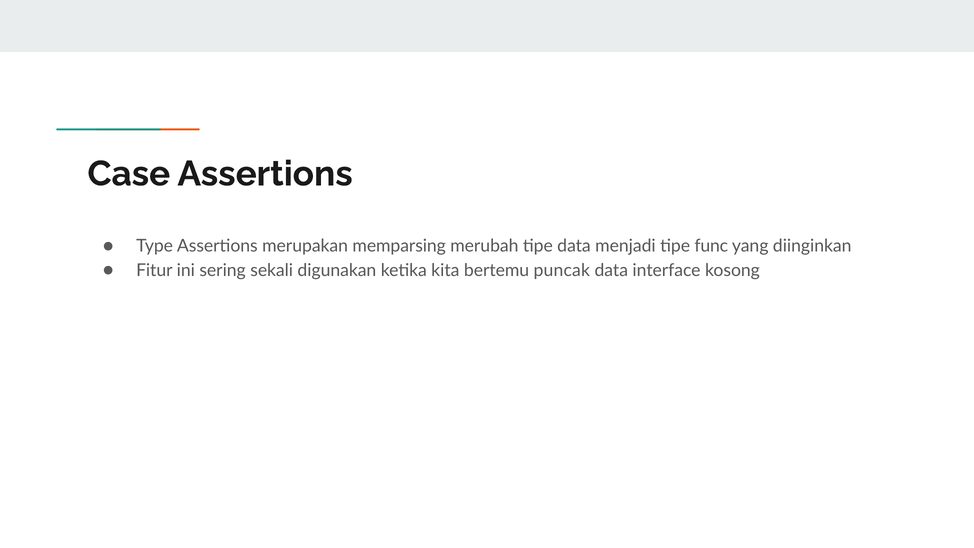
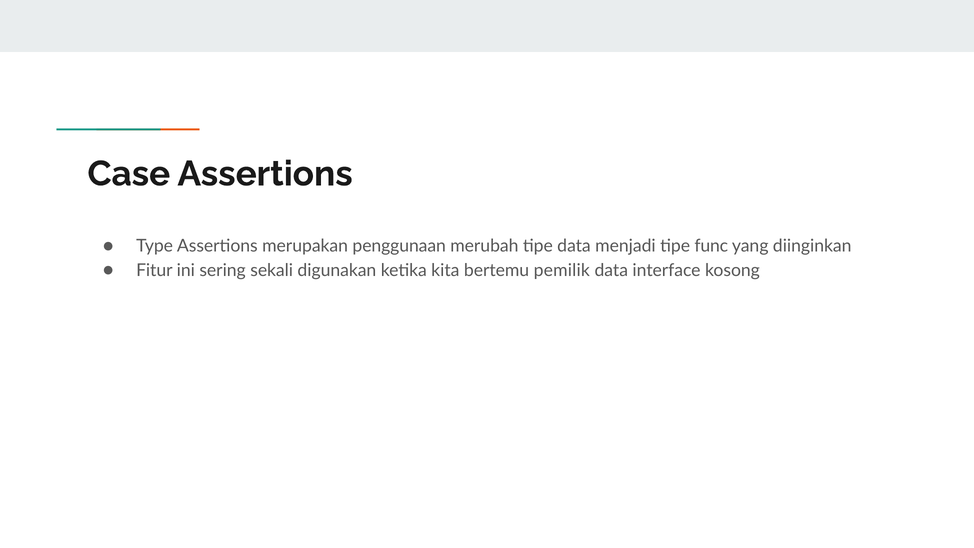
memparsing: memparsing -> penggunaan
puncak: puncak -> pemilik
